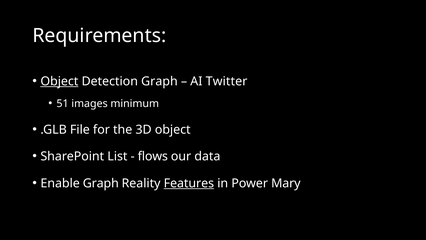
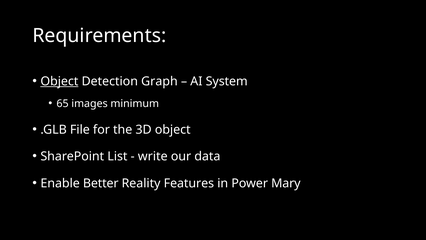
Twitter: Twitter -> System
51: 51 -> 65
flows: flows -> write
Enable Graph: Graph -> Better
Features underline: present -> none
